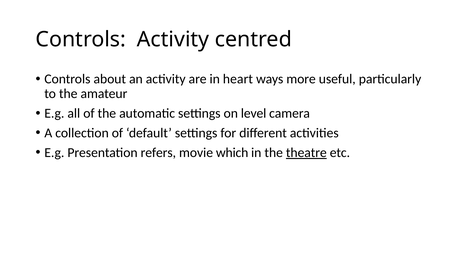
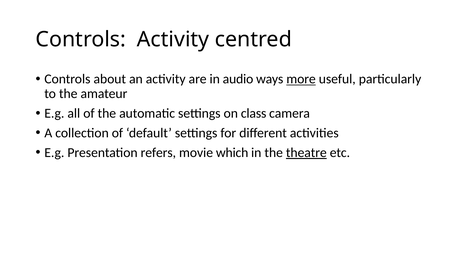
heart: heart -> audio
more underline: none -> present
level: level -> class
